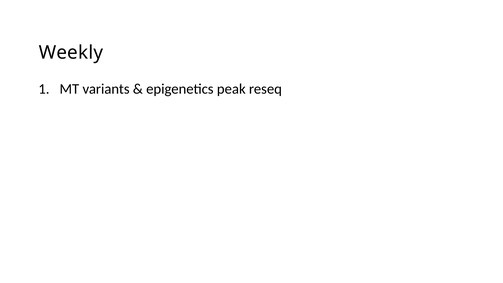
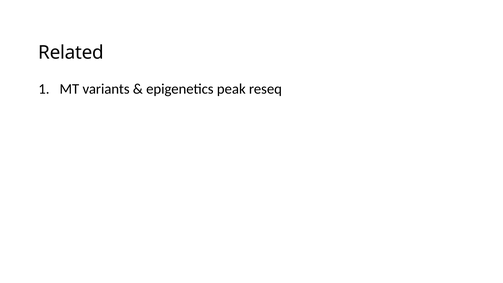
Weekly: Weekly -> Related
